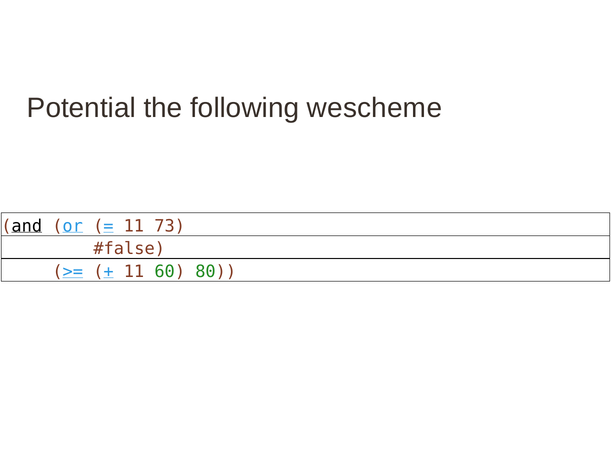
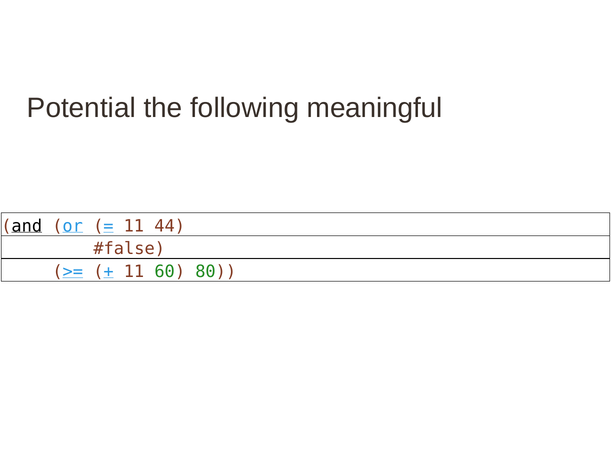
wescheme: wescheme -> meaningful
73: 73 -> 44
